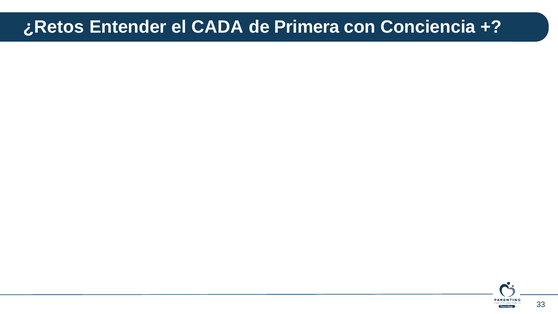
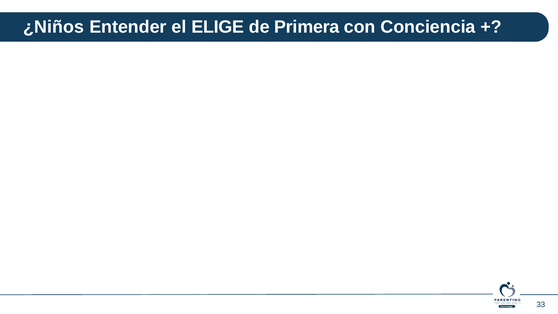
¿Retos: ¿Retos -> ¿Niños
CADA: CADA -> ELIGE
